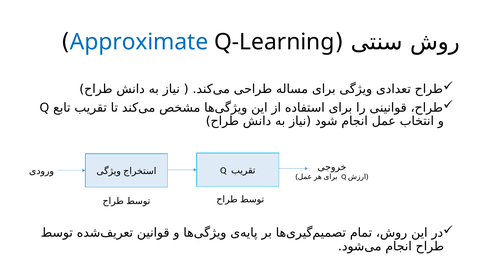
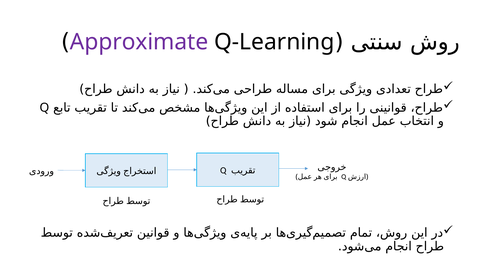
Approximate colour: blue -> purple
